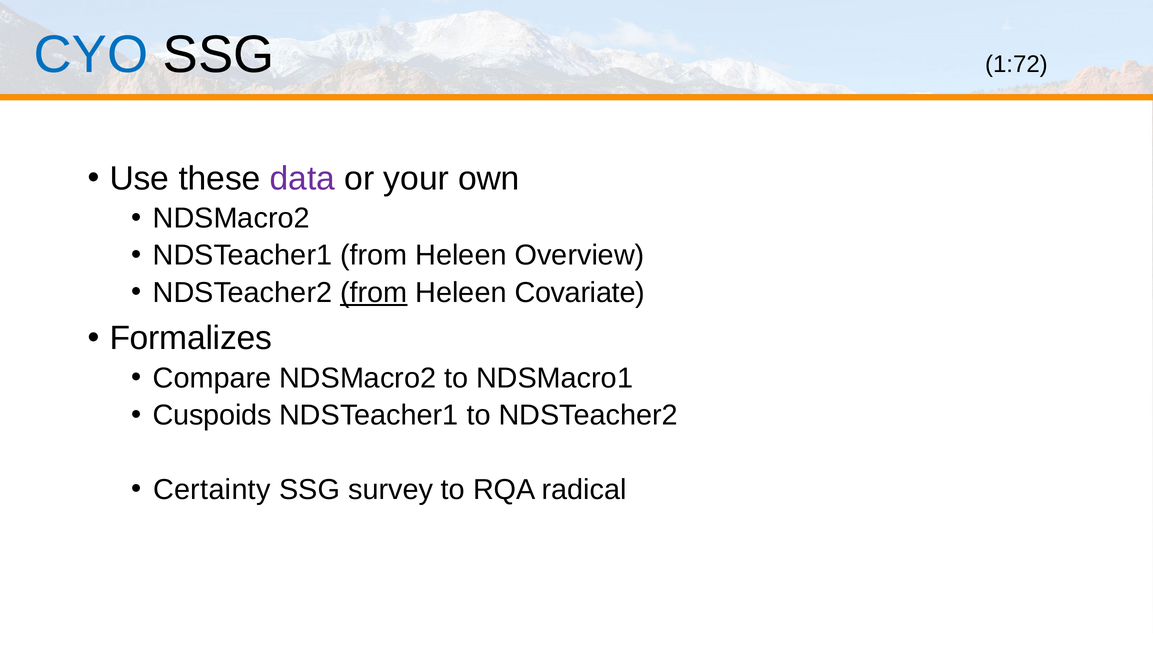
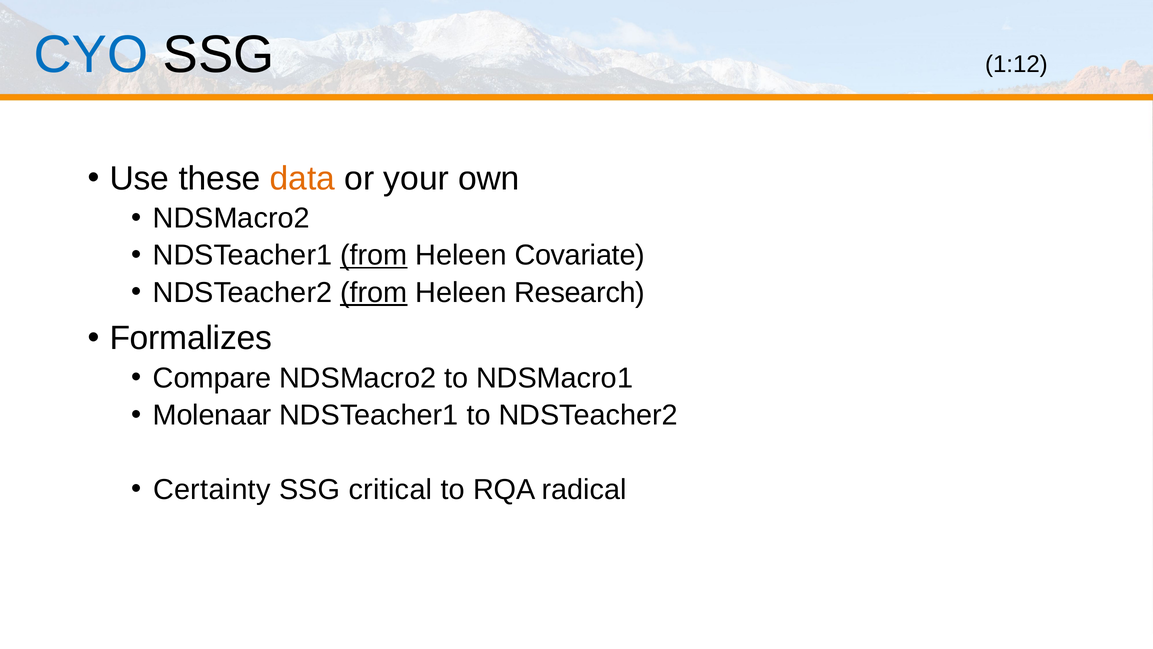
1:72: 1:72 -> 1:12
data colour: purple -> orange
from at (374, 255) underline: none -> present
Overview: Overview -> Covariate
Covariate: Covariate -> Research
Cuspoids: Cuspoids -> Molenaar
survey: survey -> critical
